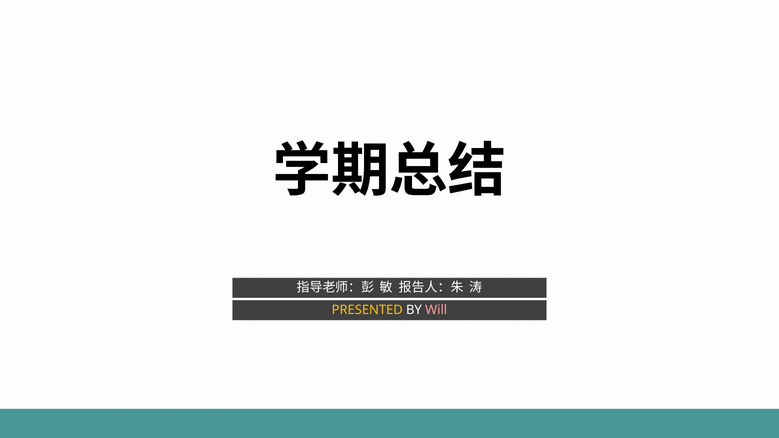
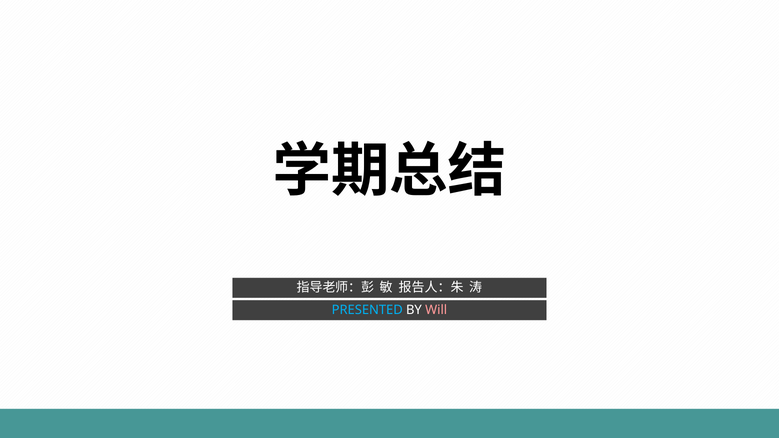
PRESENTED colour: yellow -> light blue
